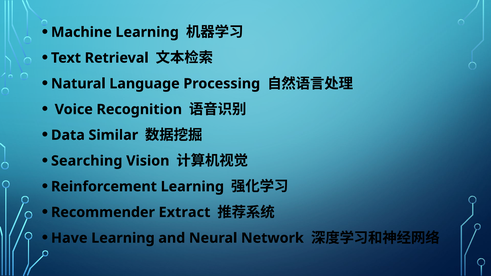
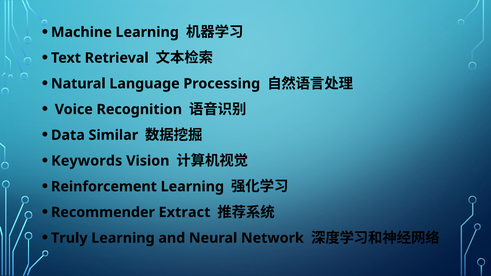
Searching: Searching -> Keywords
Have: Have -> Truly
